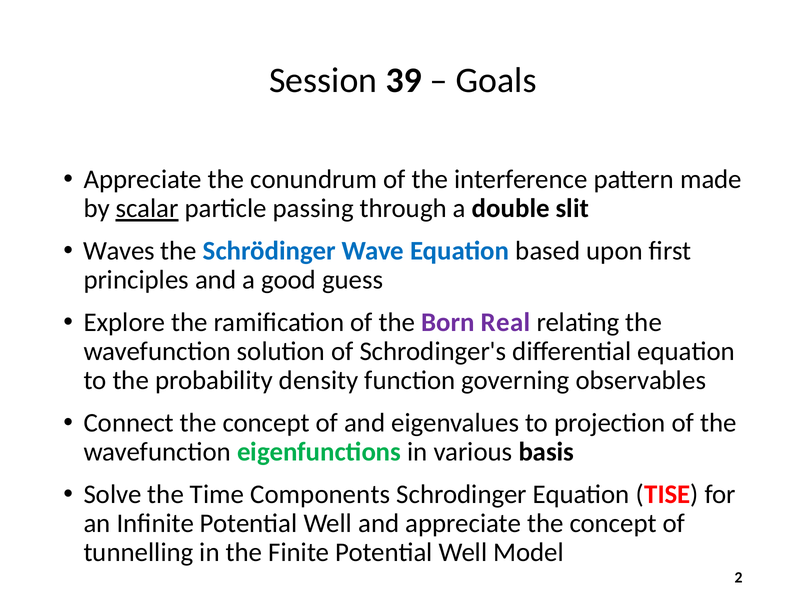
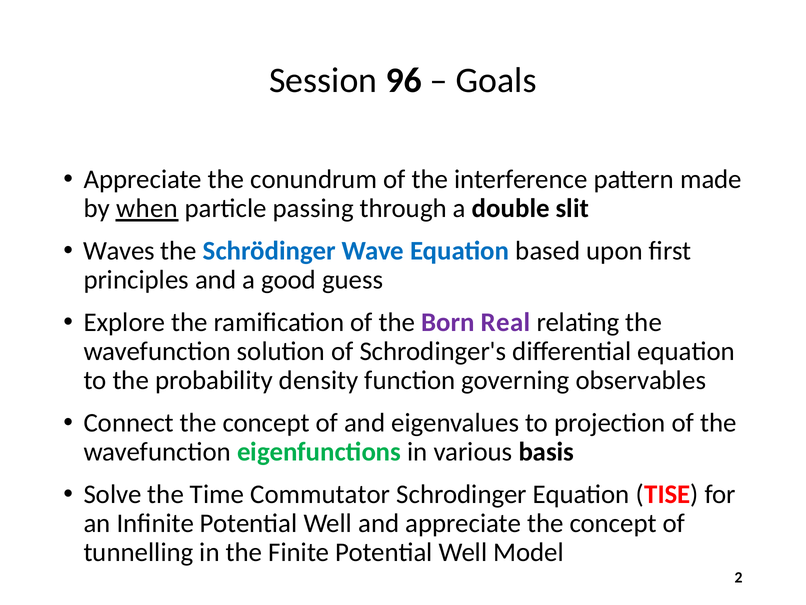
39: 39 -> 96
scalar: scalar -> when
Components: Components -> Commutator
